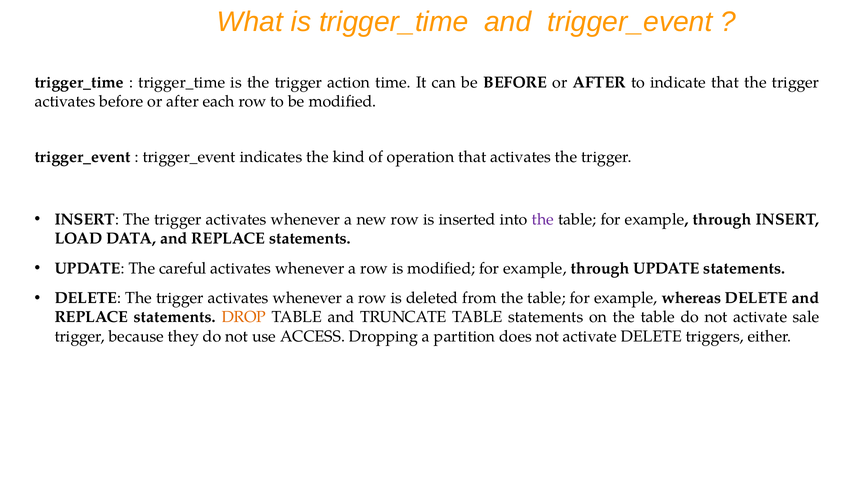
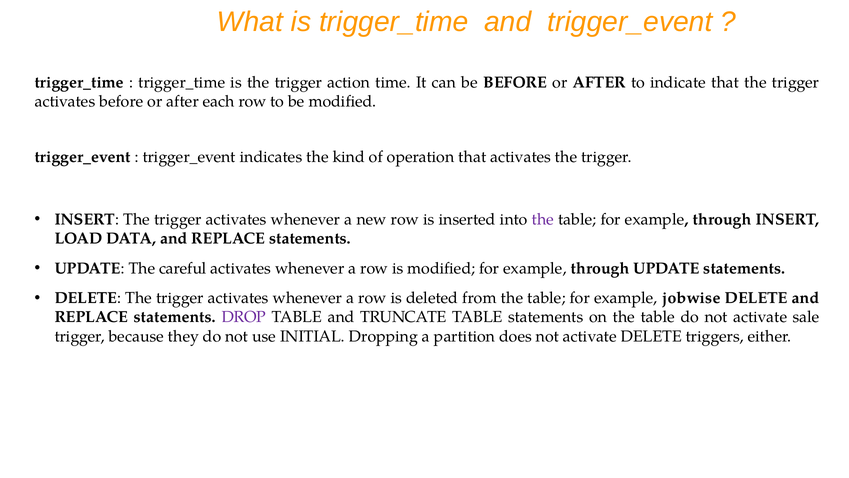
whereas: whereas -> jobwise
DROP colour: orange -> purple
ACCESS: ACCESS -> INITIAL
